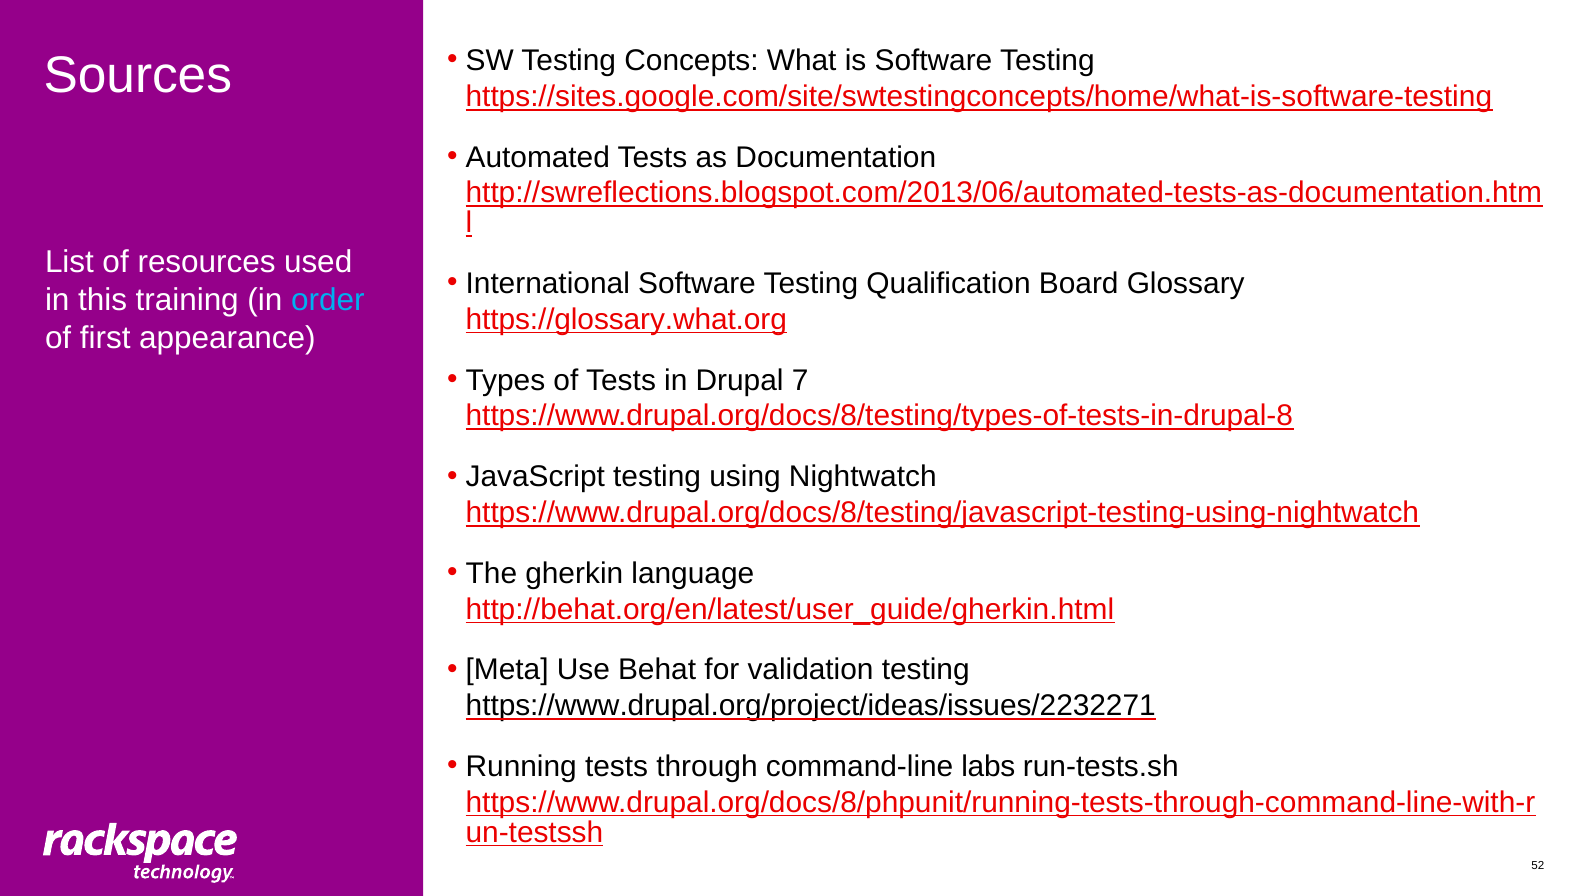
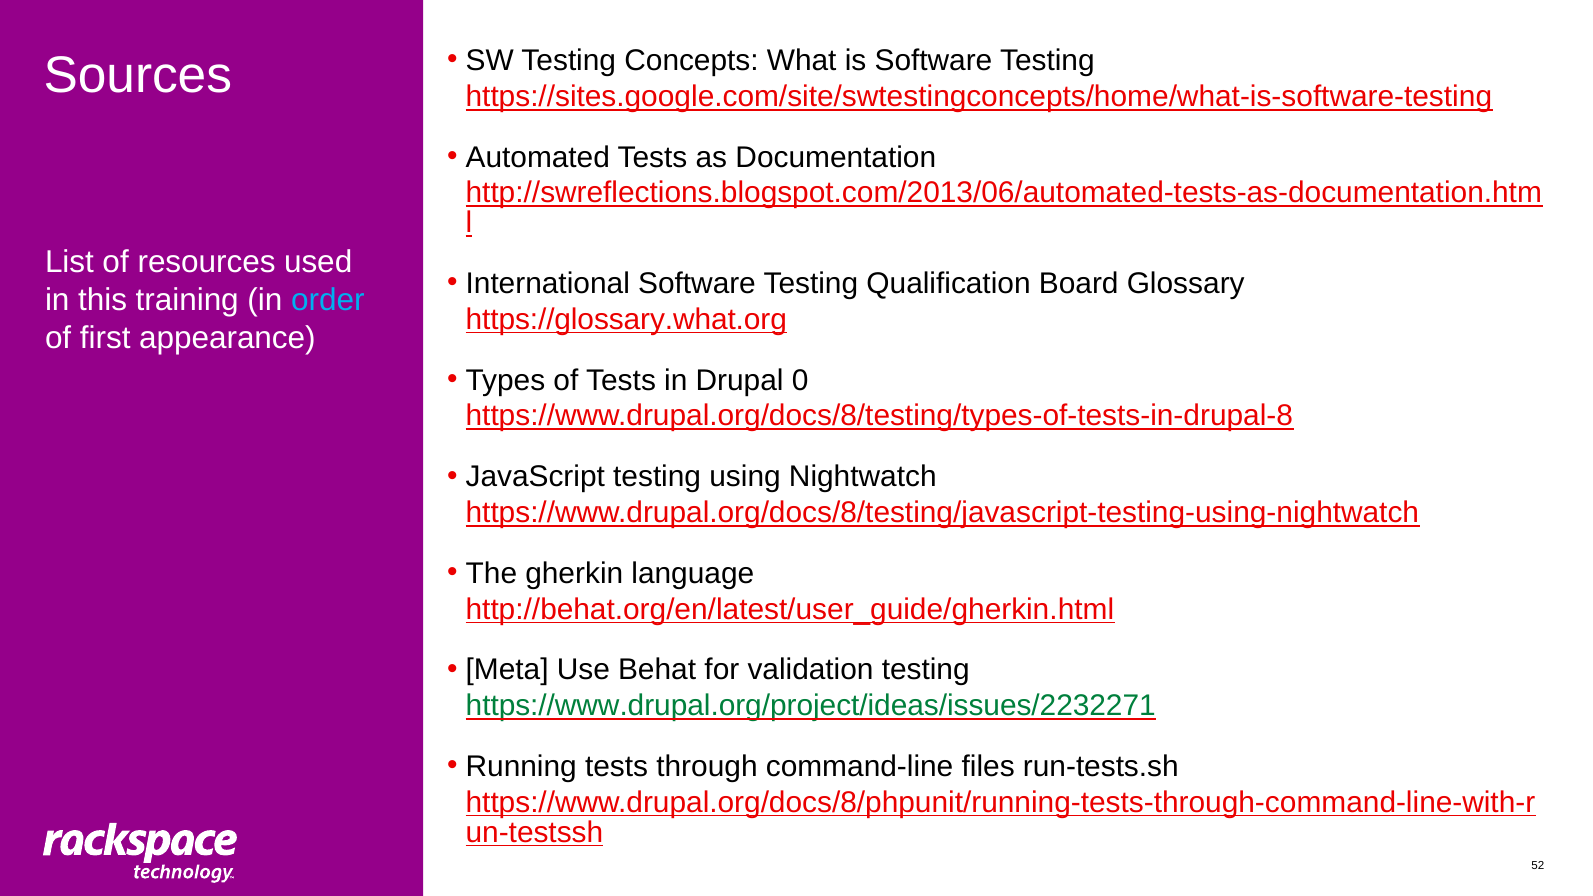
7: 7 -> 0
https://www.drupal.org/project/ideas/issues/2232271 colour: black -> green
labs: labs -> files
